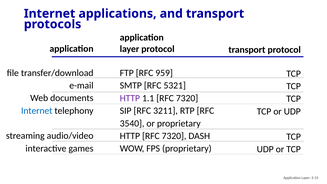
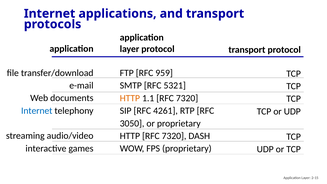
HTTP at (130, 98) colour: purple -> orange
3211: 3211 -> 4261
3540: 3540 -> 3050
